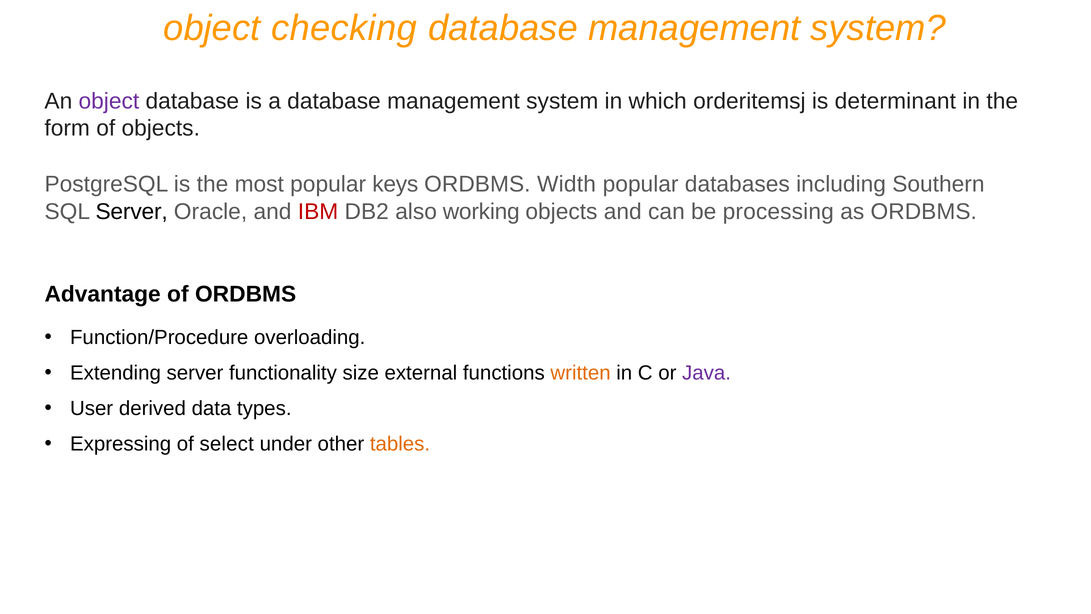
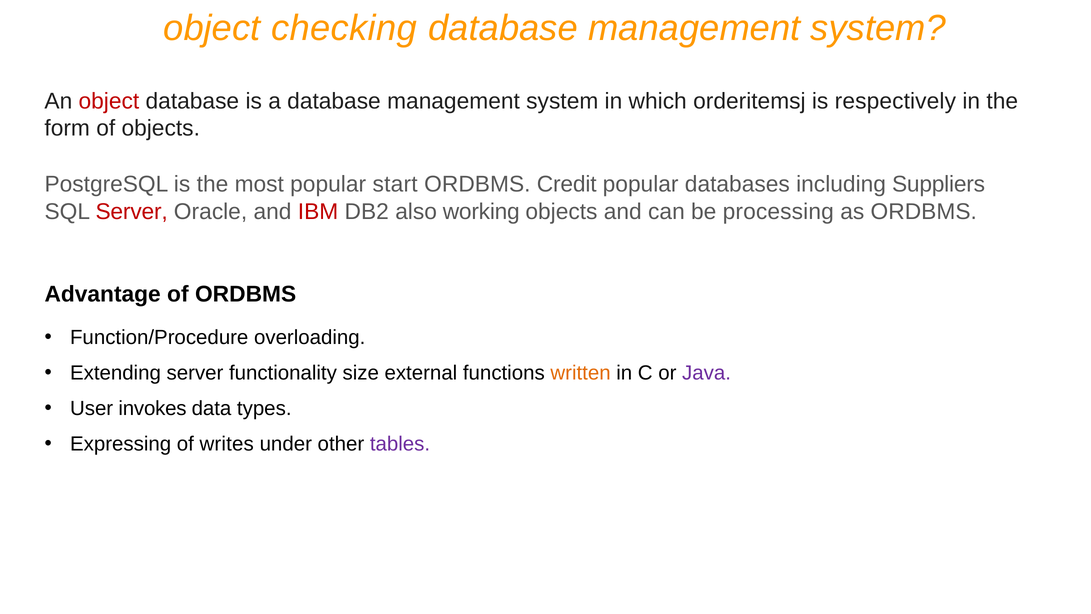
object at (109, 101) colour: purple -> red
determinant: determinant -> respectively
keys: keys -> start
Width: Width -> Credit
Southern: Southern -> Suppliers
Server at (132, 212) colour: black -> red
derived: derived -> invokes
select: select -> writes
tables colour: orange -> purple
